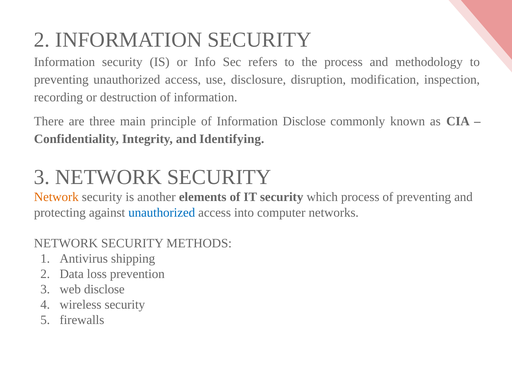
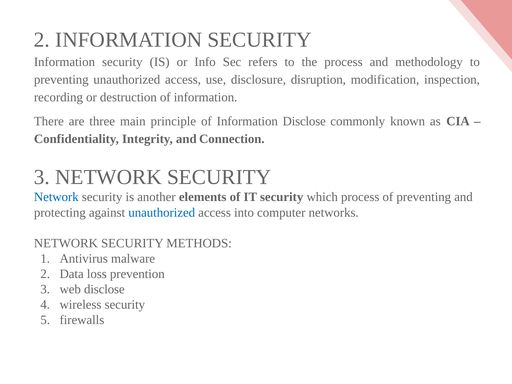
Identifying: Identifying -> Connection
Network at (56, 197) colour: orange -> blue
shipping: shipping -> malware
